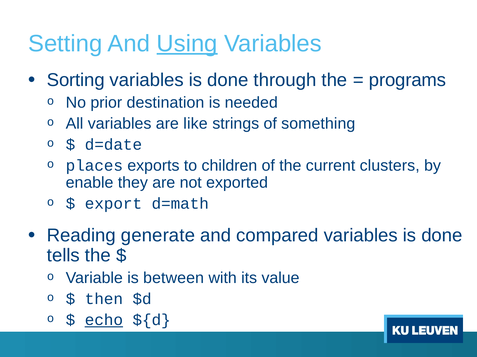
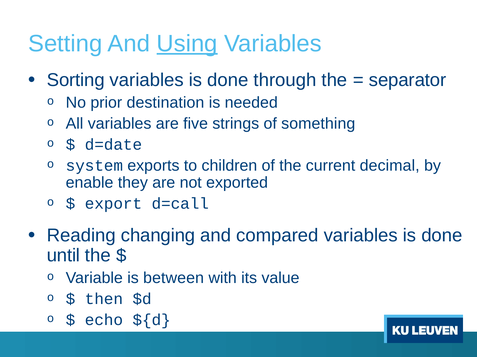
programs: programs -> separator
like: like -> five
places: places -> system
clusters: clusters -> decimal
d=math: d=math -> d=call
generate: generate -> changing
tells: tells -> until
echo underline: present -> none
